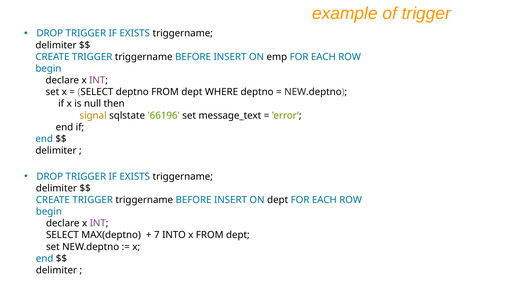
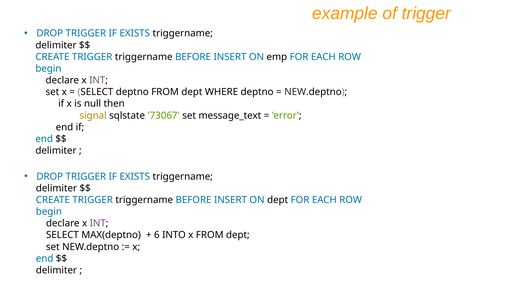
66196: 66196 -> 73067
7: 7 -> 6
